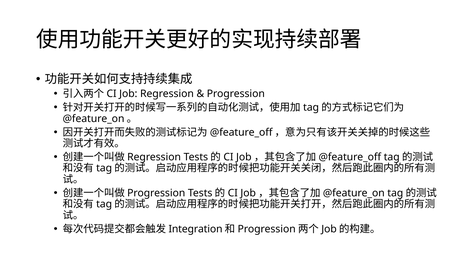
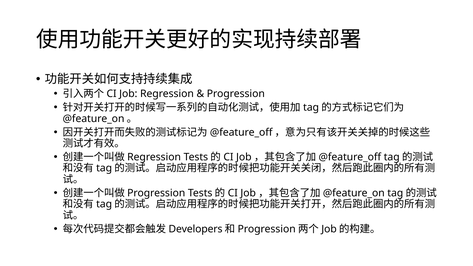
Integration: Integration -> Developers
